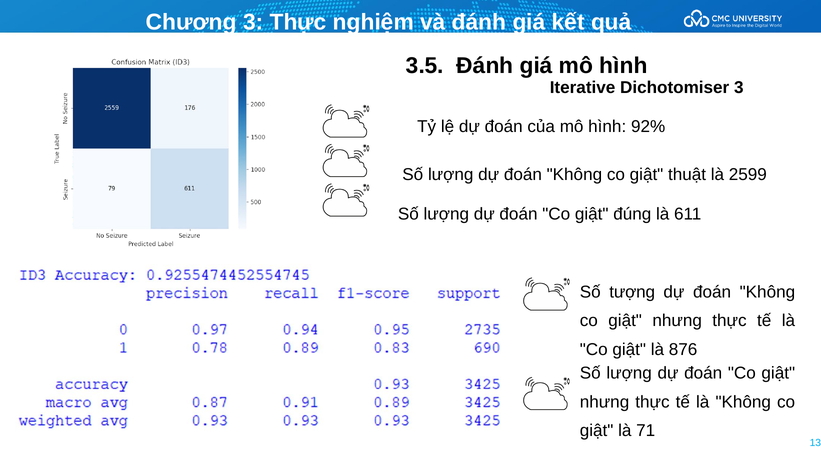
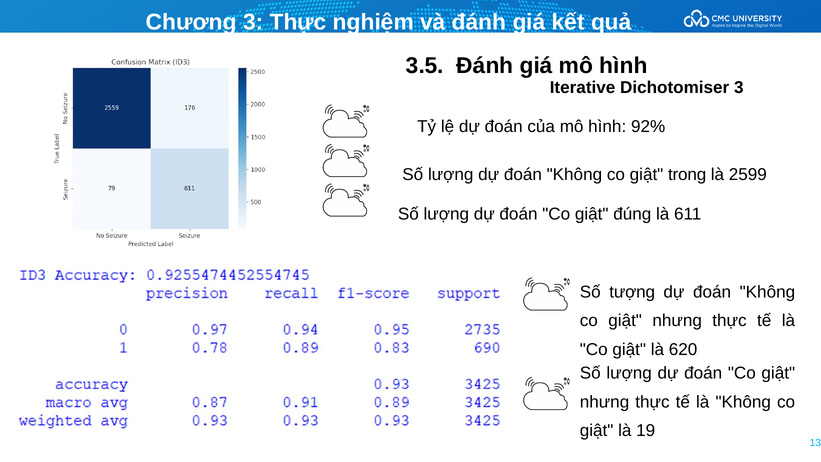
thuật: thuật -> trong
876: 876 -> 620
71: 71 -> 19
